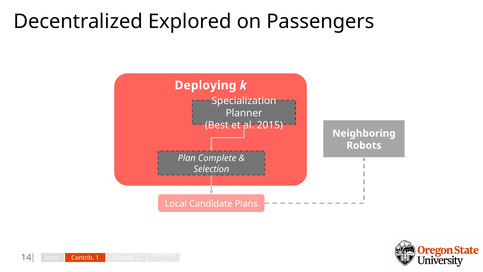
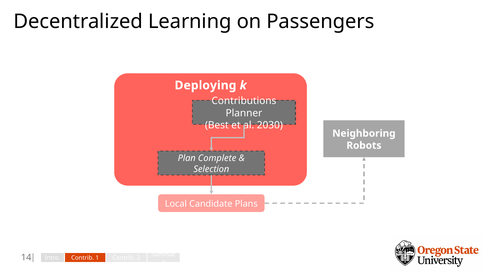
Explored: Explored -> Learning
Specialization: Specialization -> Contributions
2015: 2015 -> 2030
